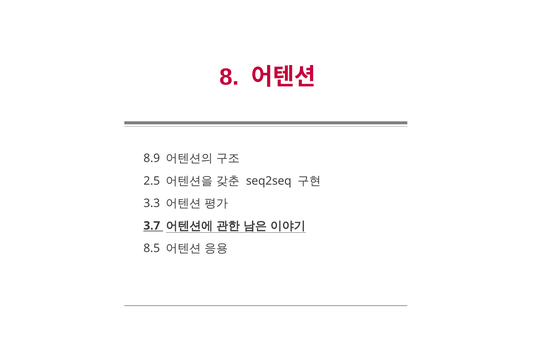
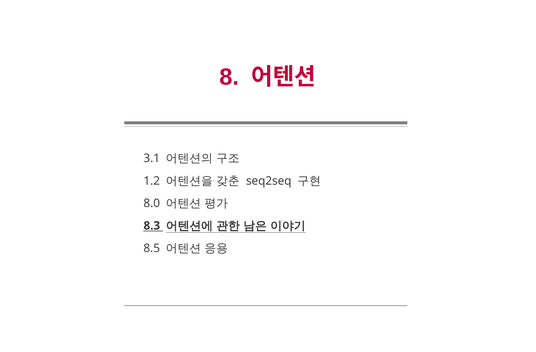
8.9: 8.9 -> 3.1
2.5: 2.5 -> 1.2
3.3: 3.3 -> 8.0
3.7: 3.7 -> 8.3
